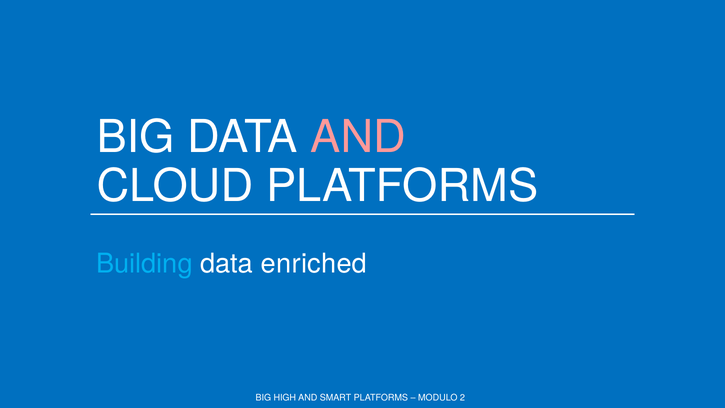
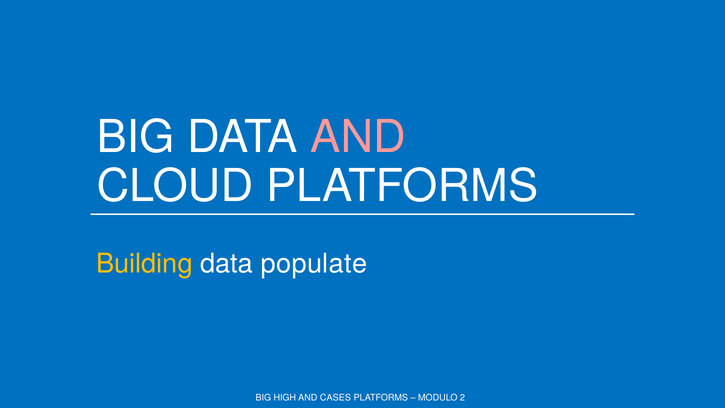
Building colour: light blue -> yellow
enriched: enriched -> populate
SMART: SMART -> CASES
